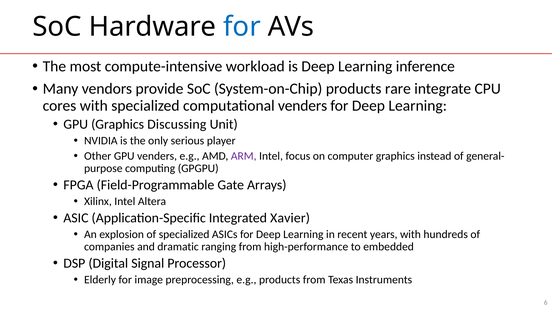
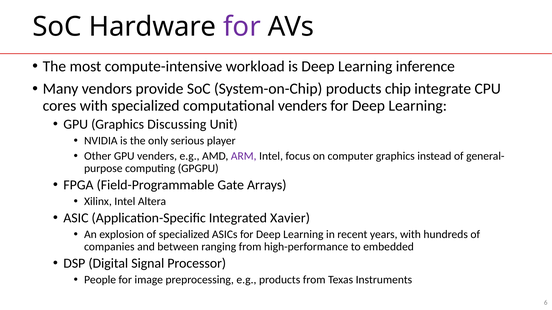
for at (242, 27) colour: blue -> purple
rare: rare -> chip
dramatic: dramatic -> between
Elderly: Elderly -> People
